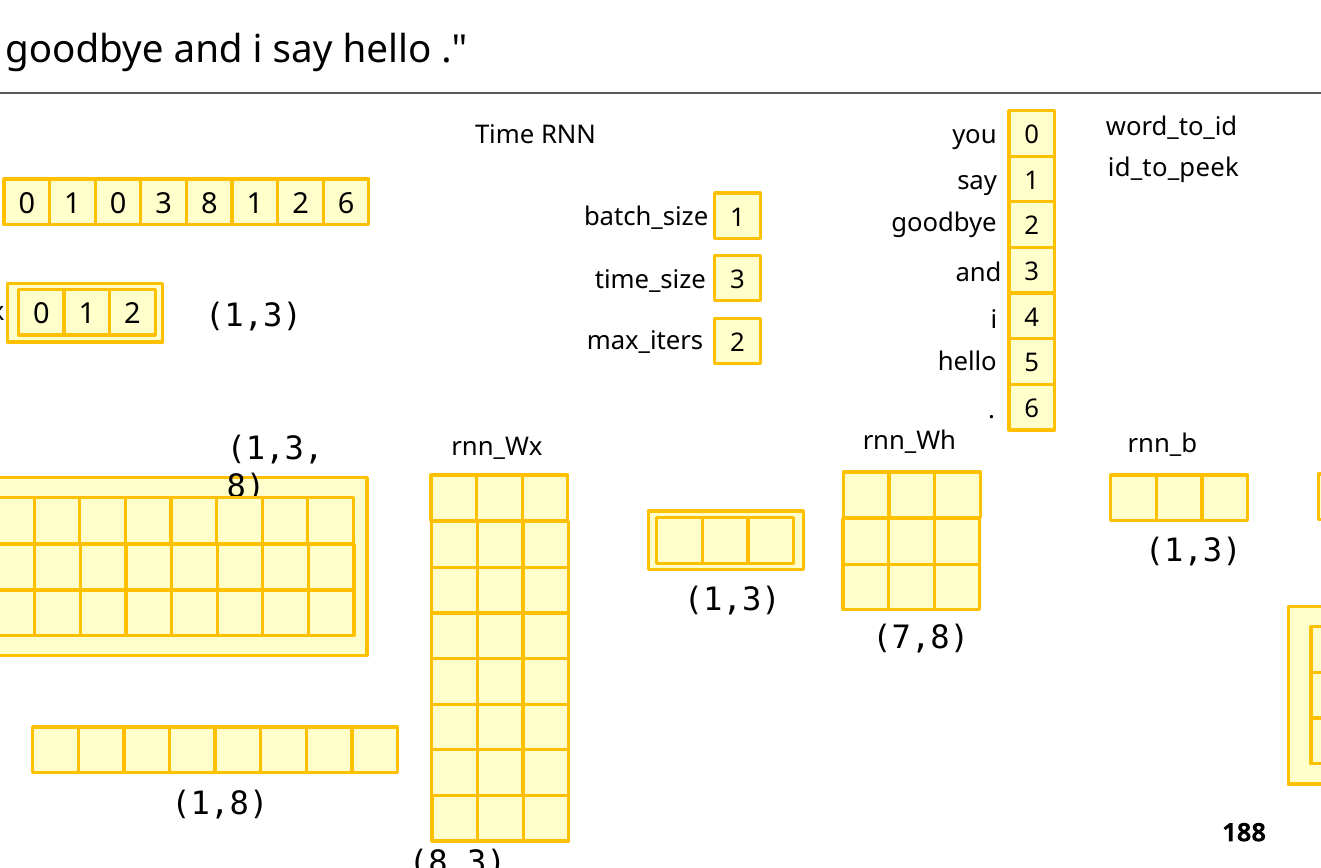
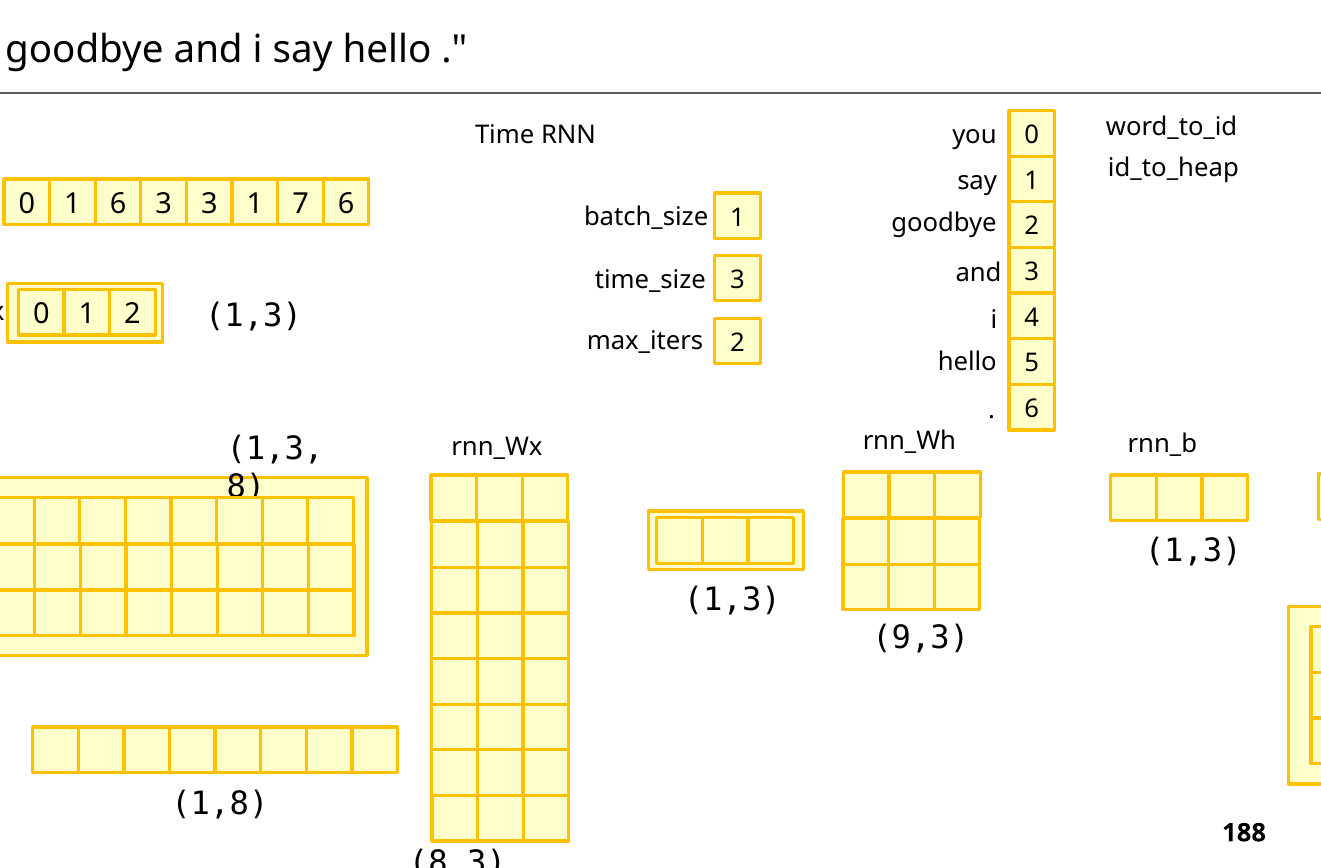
id_to_peek: id_to_peek -> id_to_heap
1 0: 0 -> 6
3 8: 8 -> 3
2 at (301, 204): 2 -> 7
7,8: 7,8 -> 9,3
